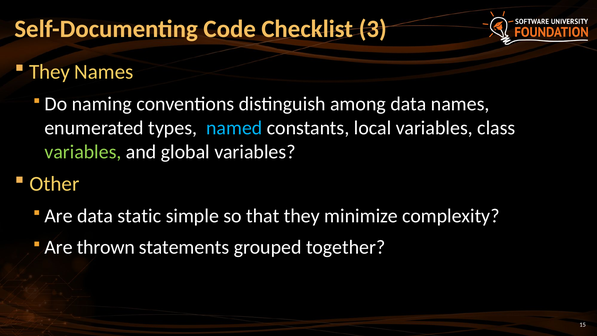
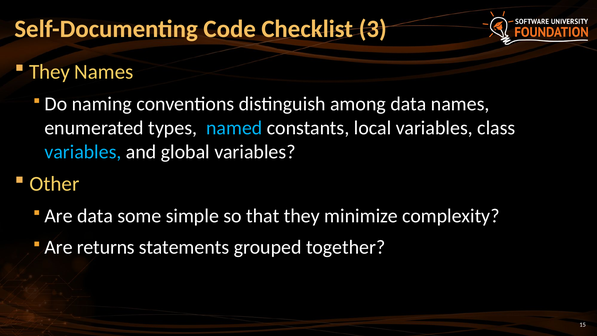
variables at (83, 152) colour: light green -> light blue
static: static -> some
thrown: thrown -> returns
